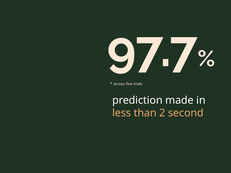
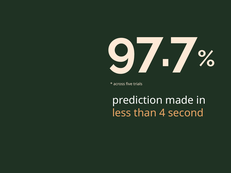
2: 2 -> 4
